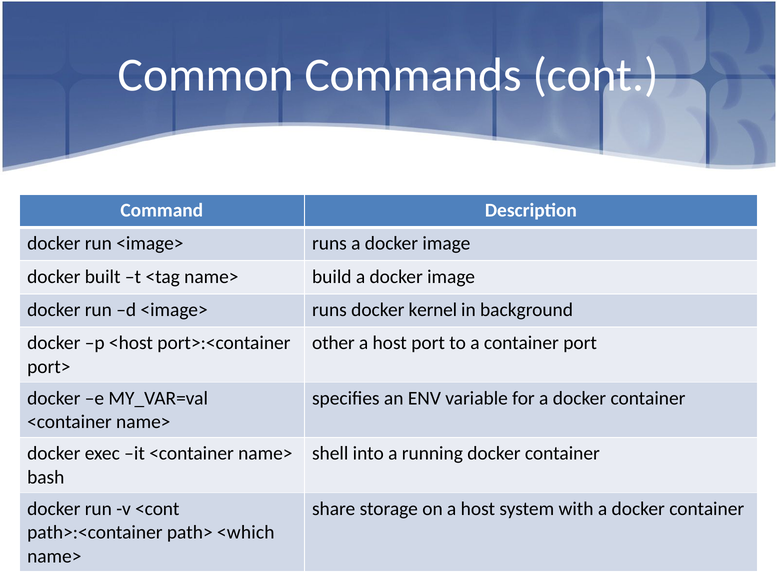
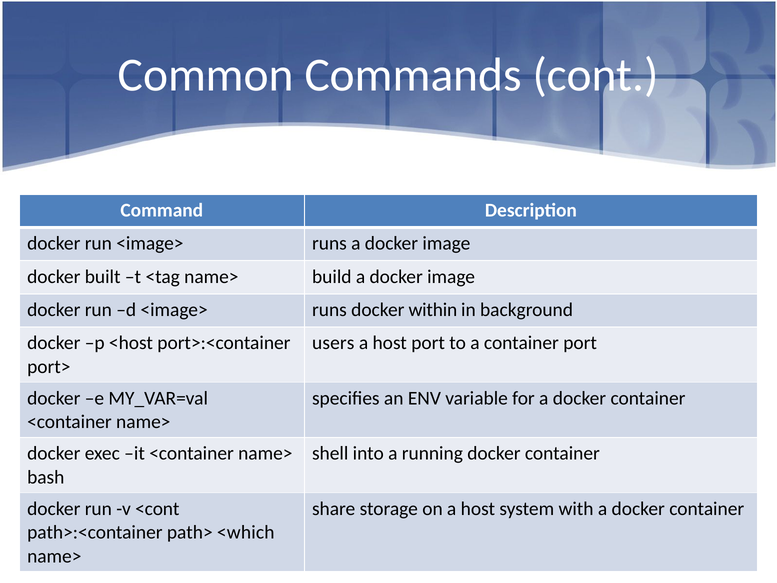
kernel: kernel -> within
other: other -> users
